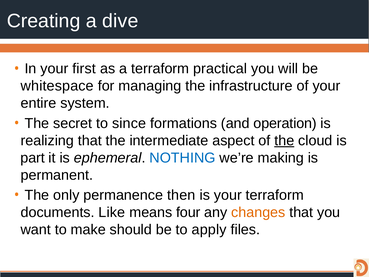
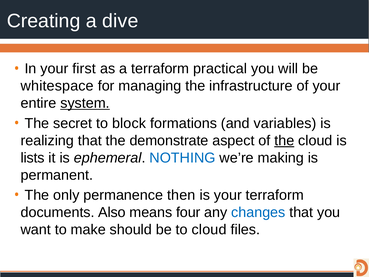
system underline: none -> present
since: since -> block
operation: operation -> variables
intermediate: intermediate -> demonstrate
part: part -> lists
Like: Like -> Also
changes colour: orange -> blue
to apply: apply -> cloud
